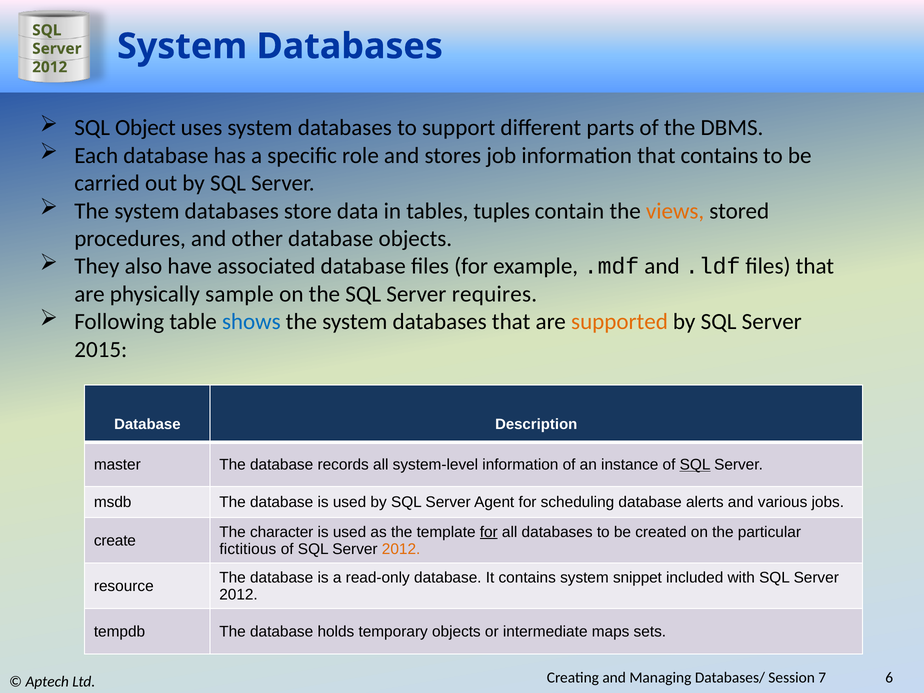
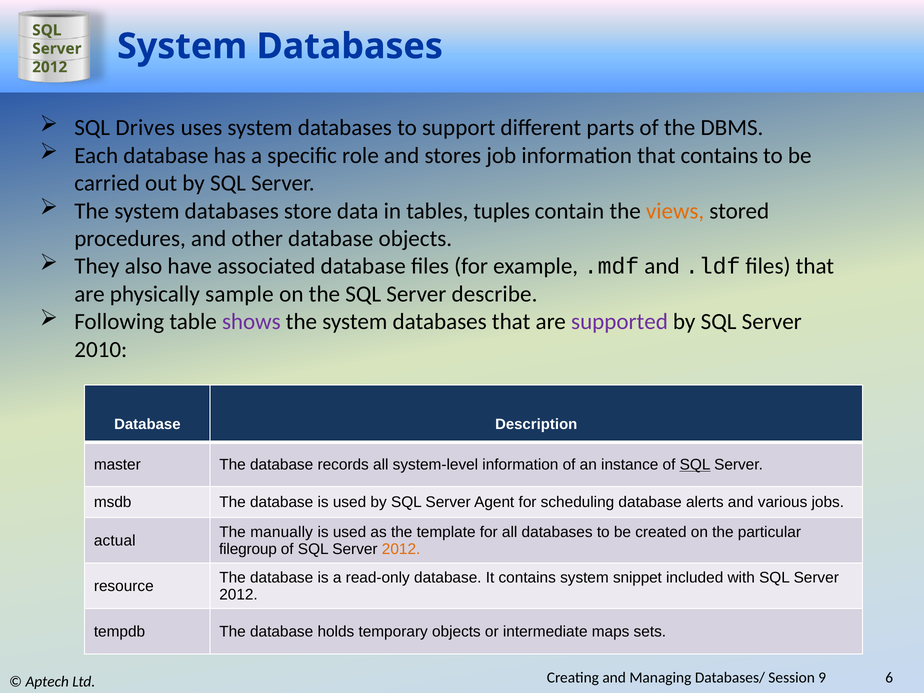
Object: Object -> Drives
requires: requires -> describe
shows colour: blue -> purple
supported colour: orange -> purple
2015: 2015 -> 2010
character: character -> manually
for at (489, 532) underline: present -> none
create: create -> actual
fictitious: fictitious -> filegroup
7: 7 -> 9
